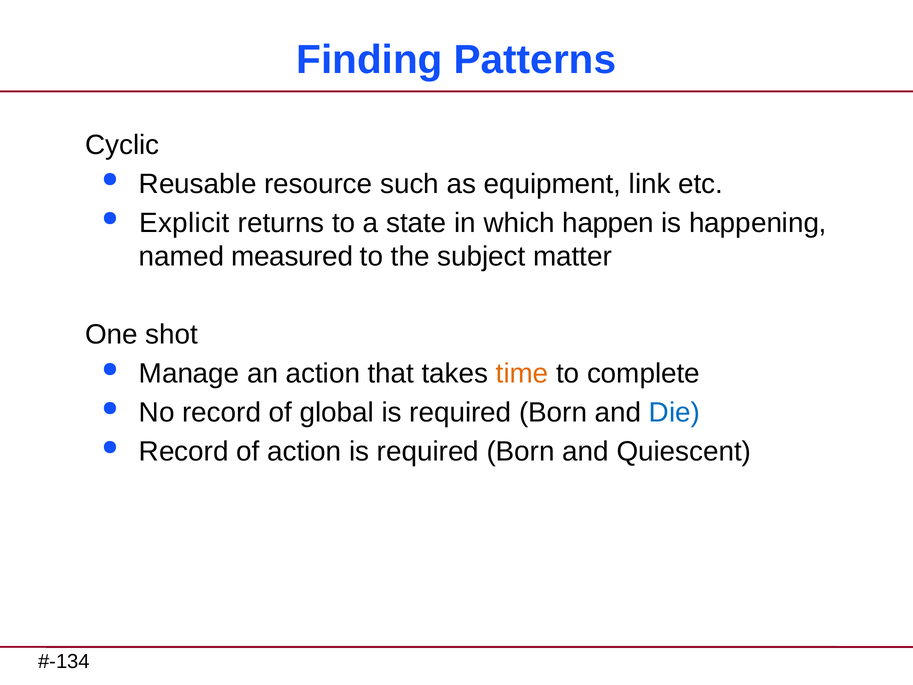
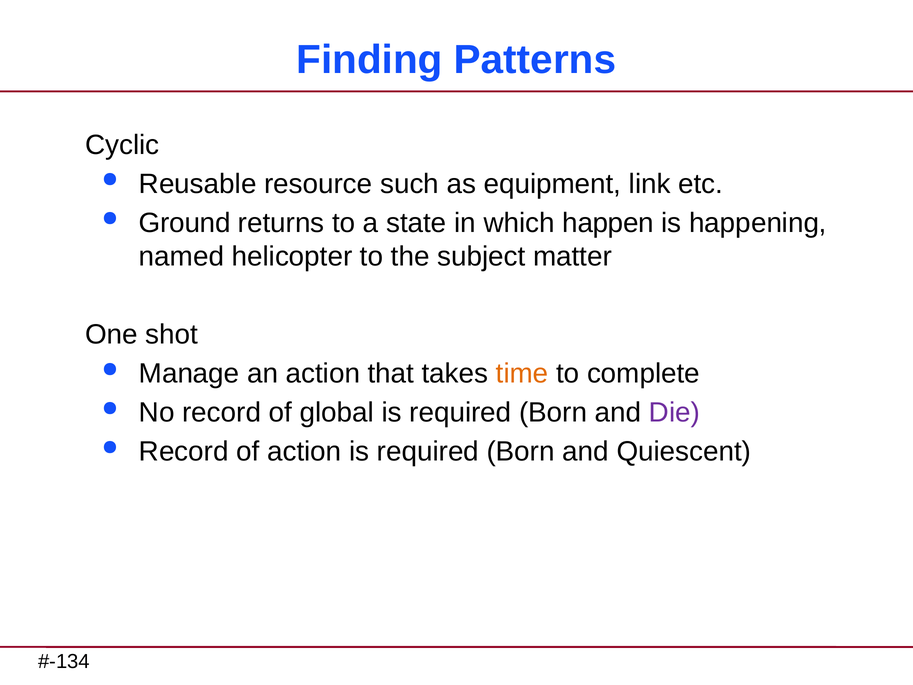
Explicit: Explicit -> Ground
measured: measured -> helicopter
Die colour: blue -> purple
